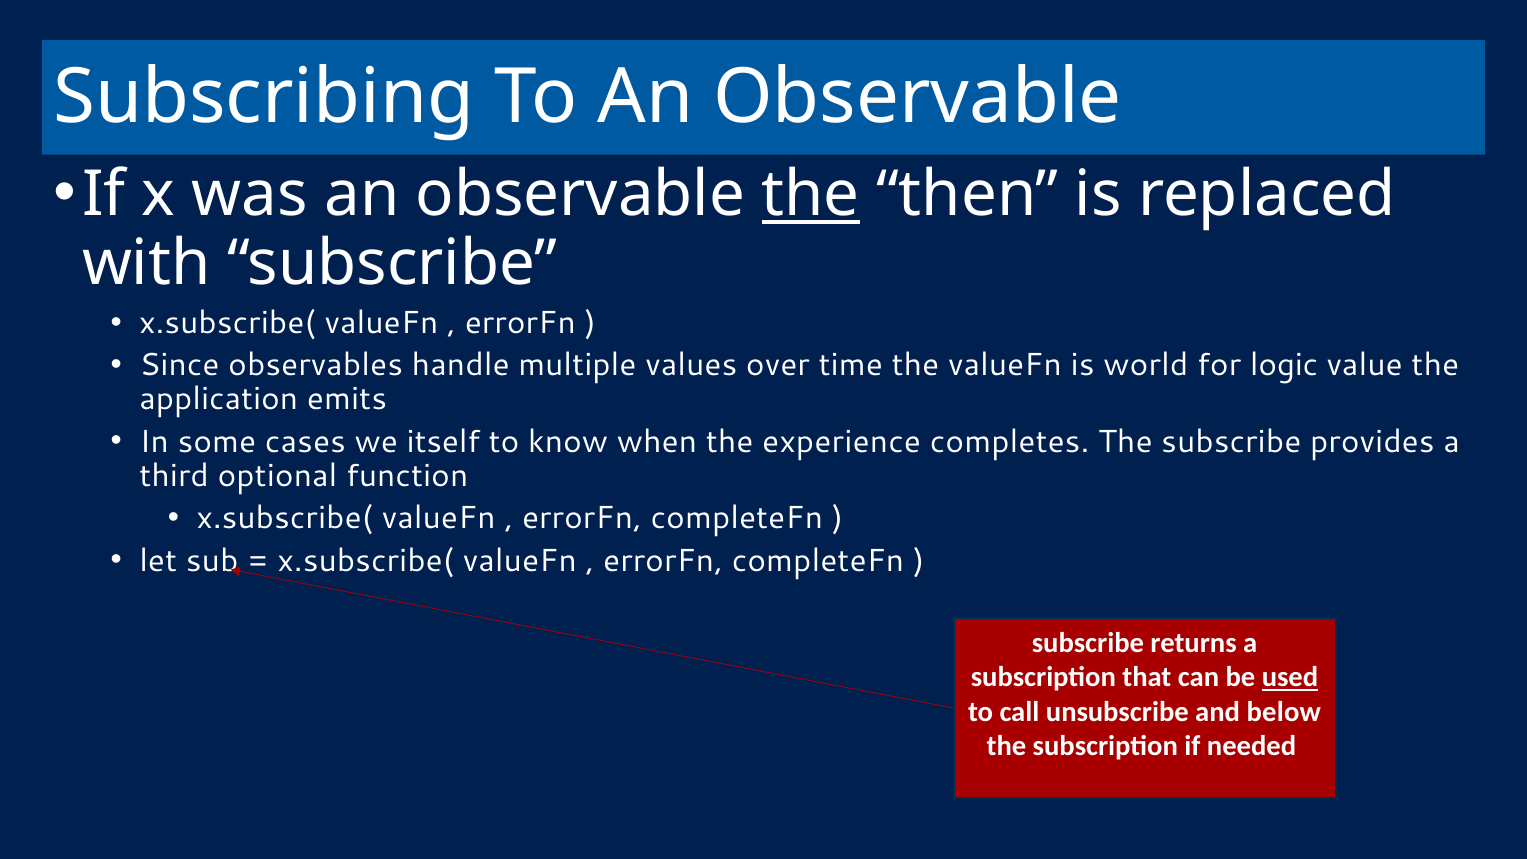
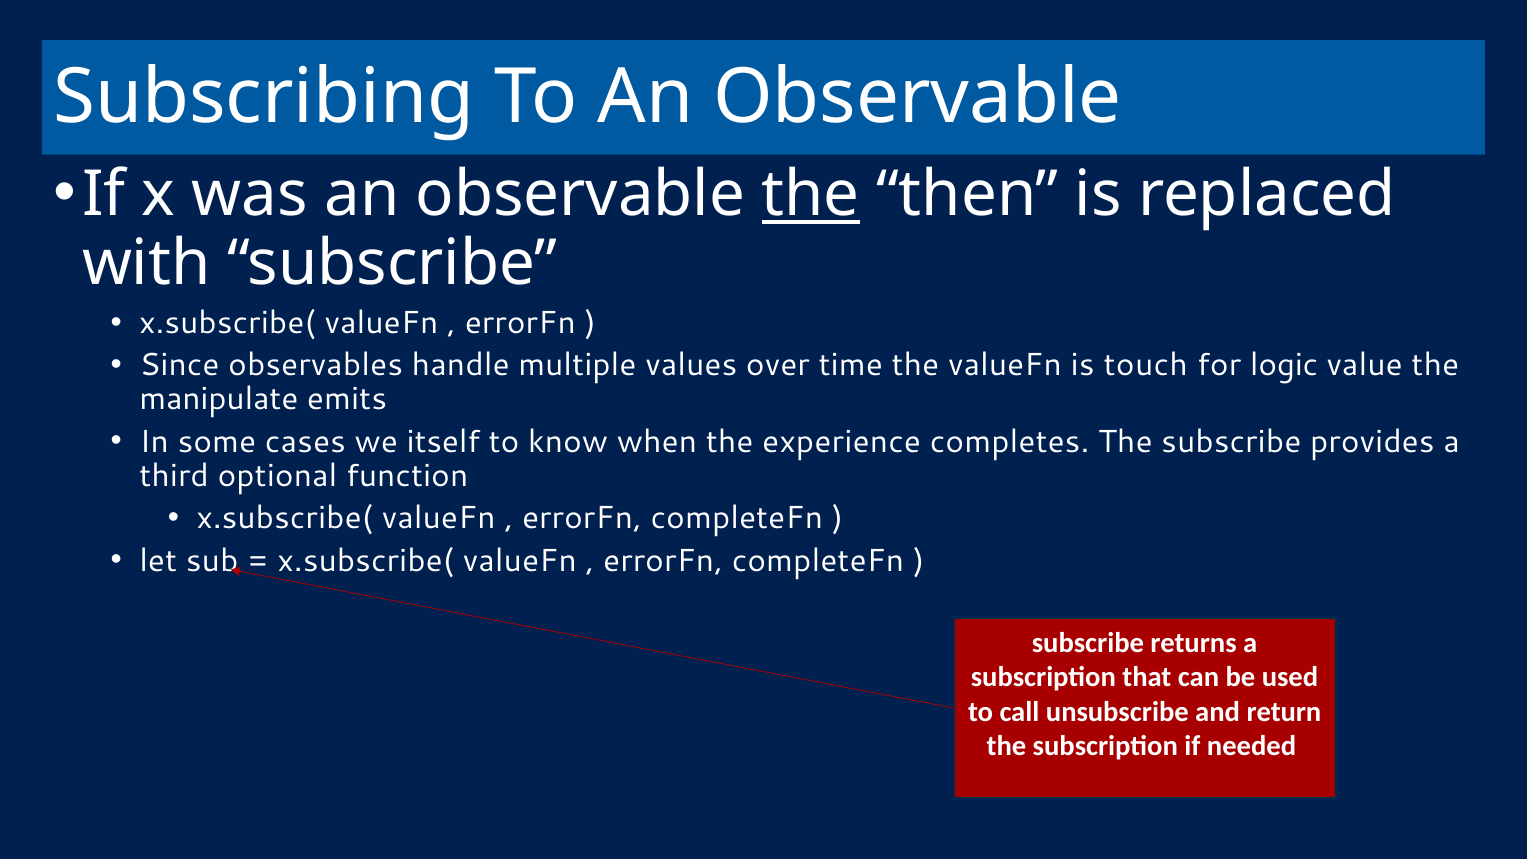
world: world -> touch
application: application -> manipulate
used underline: present -> none
below: below -> return
